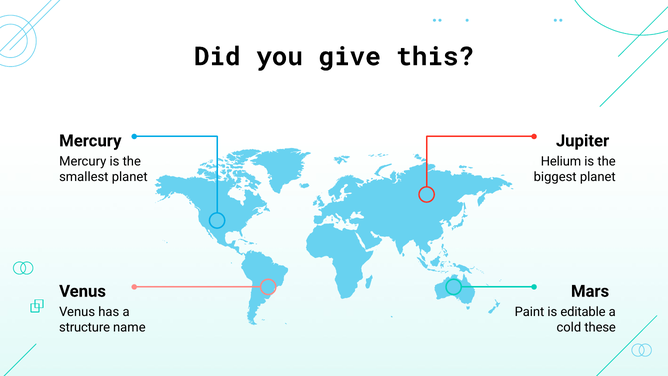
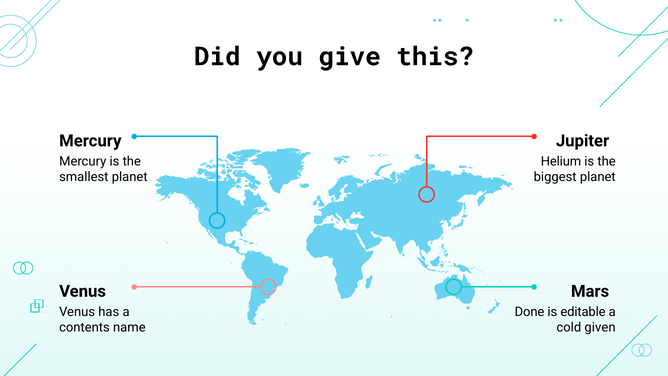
Paint: Paint -> Done
structure: structure -> contents
these: these -> given
